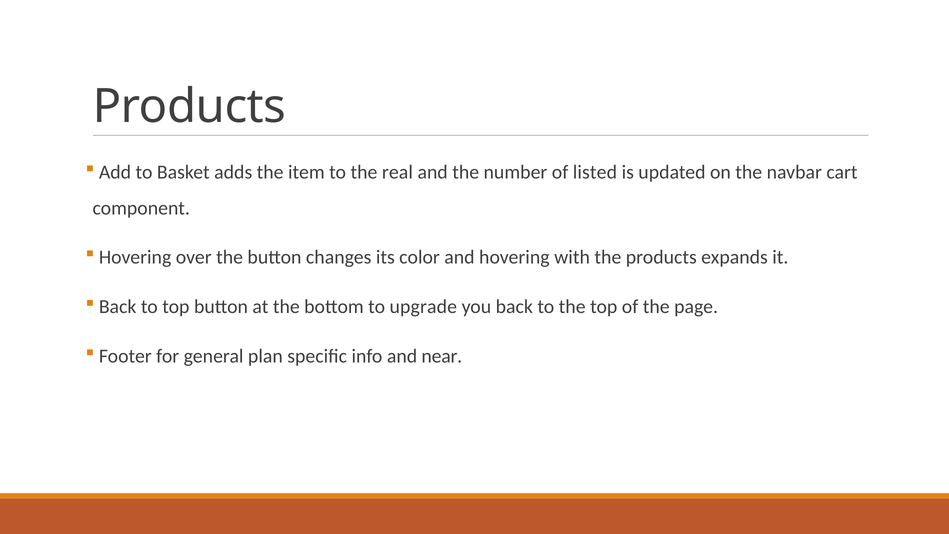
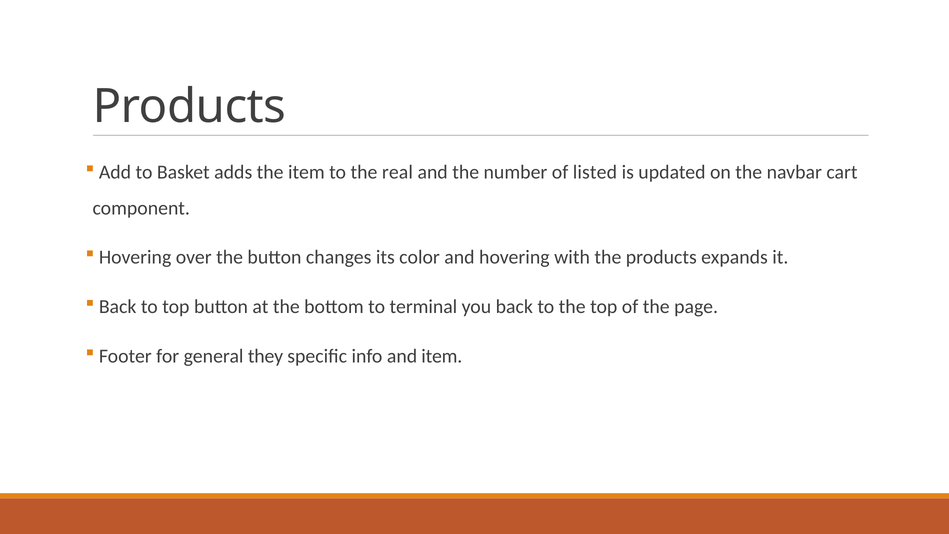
upgrade: upgrade -> terminal
plan: plan -> they
and near: near -> item
